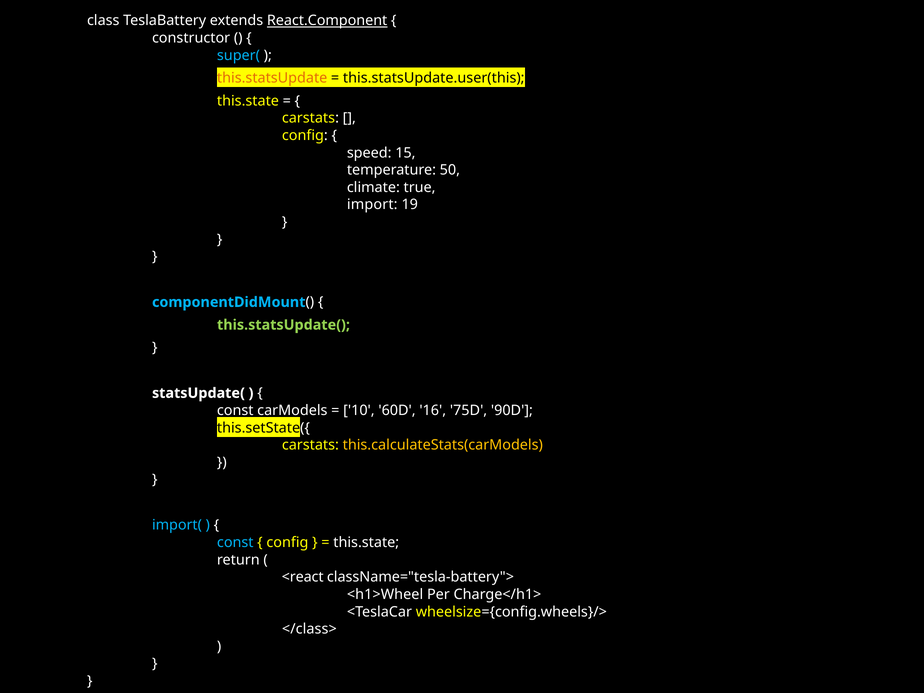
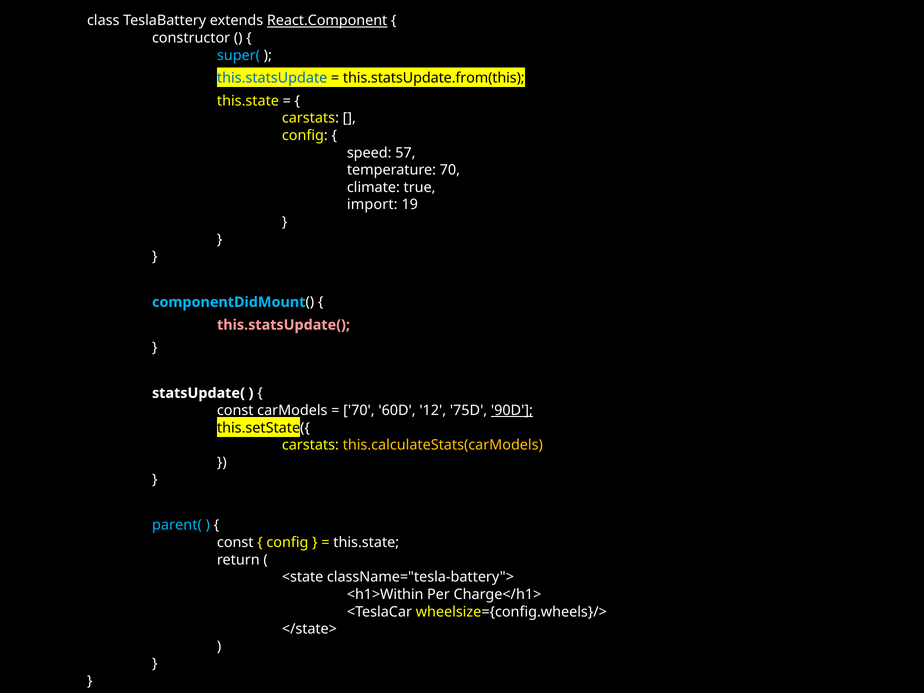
this.statsUpdate colour: orange -> blue
this.statsUpdate.user(this: this.statsUpdate.user(this -> this.statsUpdate.from(this
15: 15 -> 57
temperature 50: 50 -> 70
this.statsUpdate( colour: light green -> pink
10 at (359, 410): 10 -> 70
16: 16 -> 12
90D underline: none -> present
import(: import( -> parent(
const at (235, 542) colour: light blue -> white
<react: <react -> <state
<h1>Wheel: <h1>Wheel -> <h1>Within
</class>: </class> -> </state>
